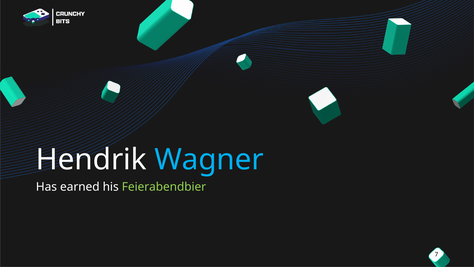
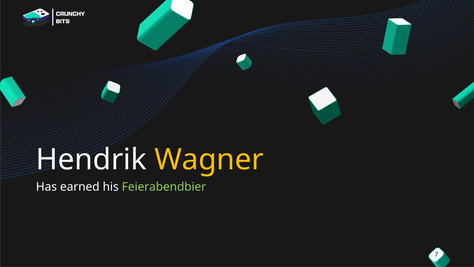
Wagner colour: light blue -> yellow
